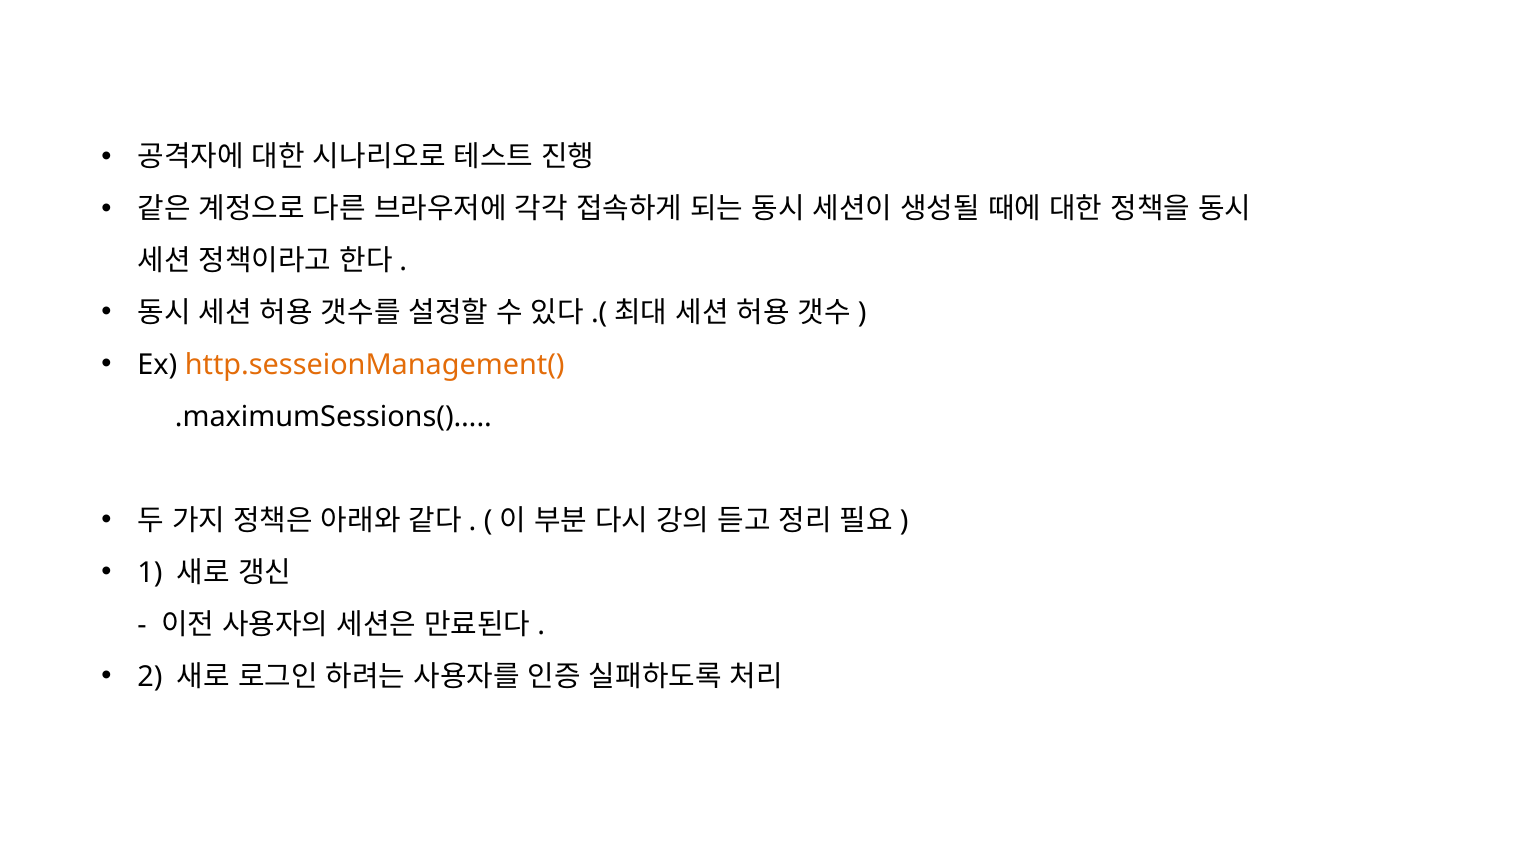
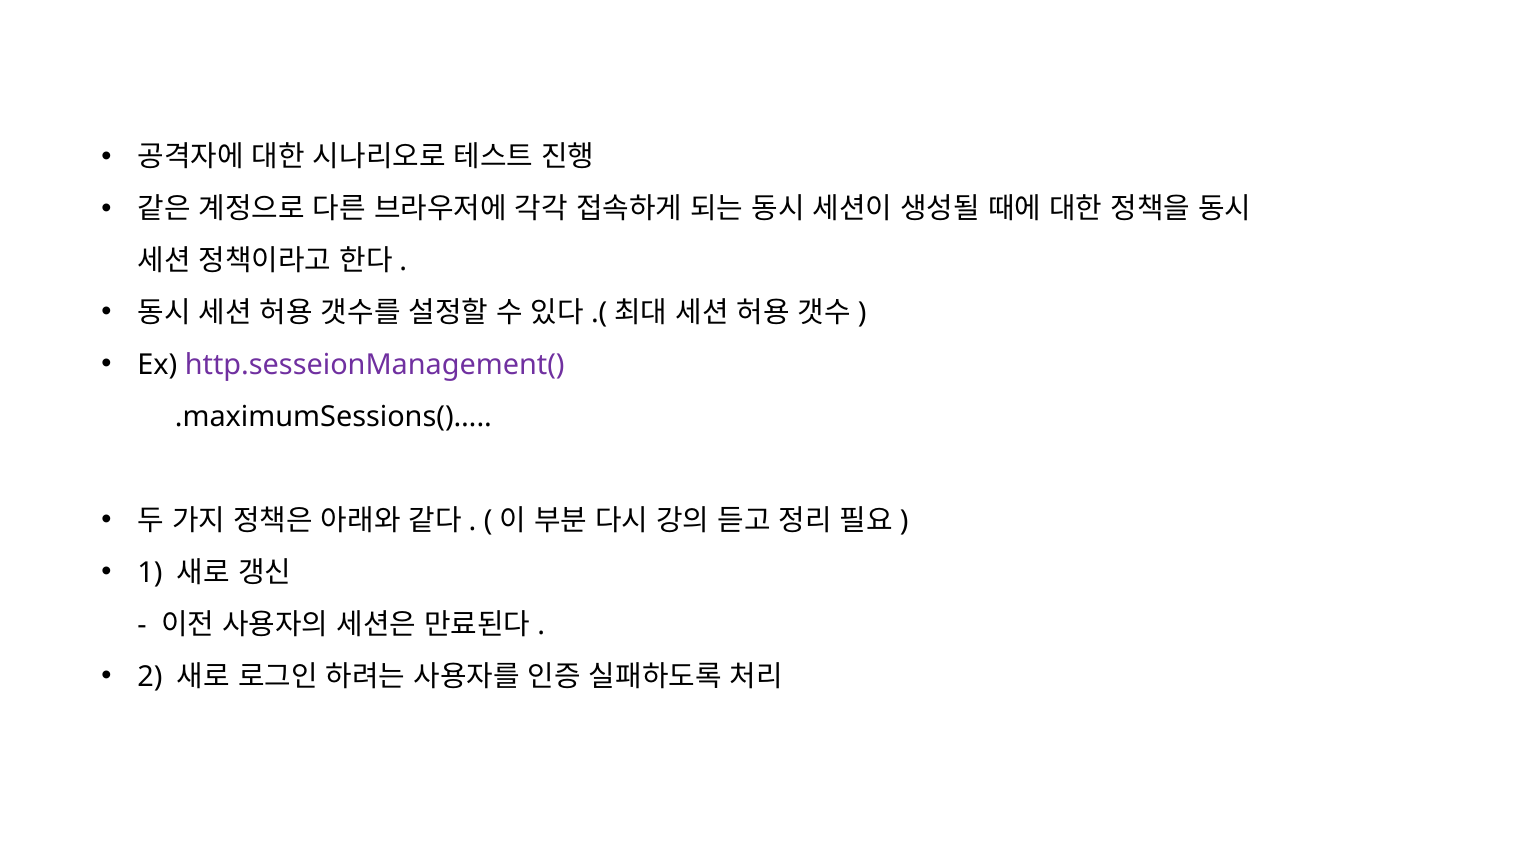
http.sesseionManagement( colour: orange -> purple
